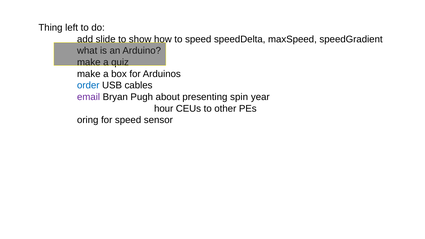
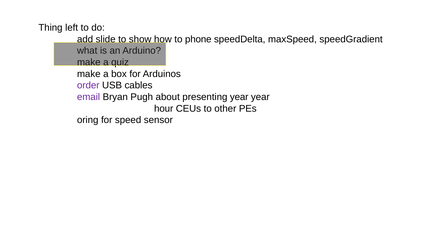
to speed: speed -> phone
order colour: blue -> purple
presenting spin: spin -> year
